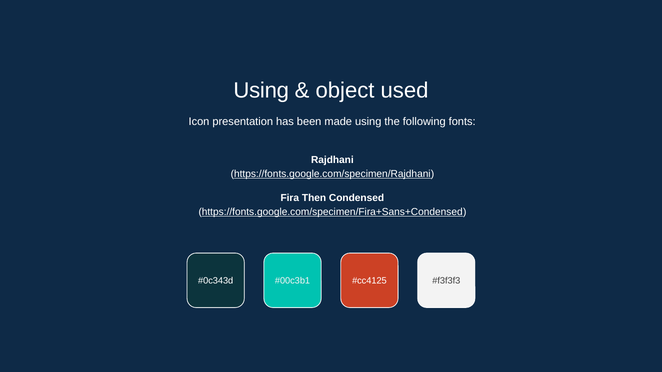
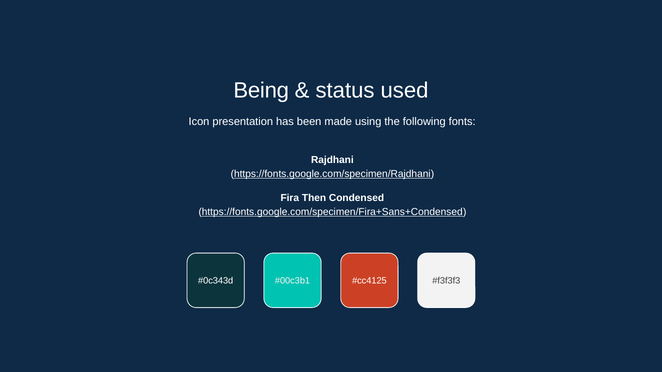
Using at (261, 91): Using -> Being
object: object -> status
